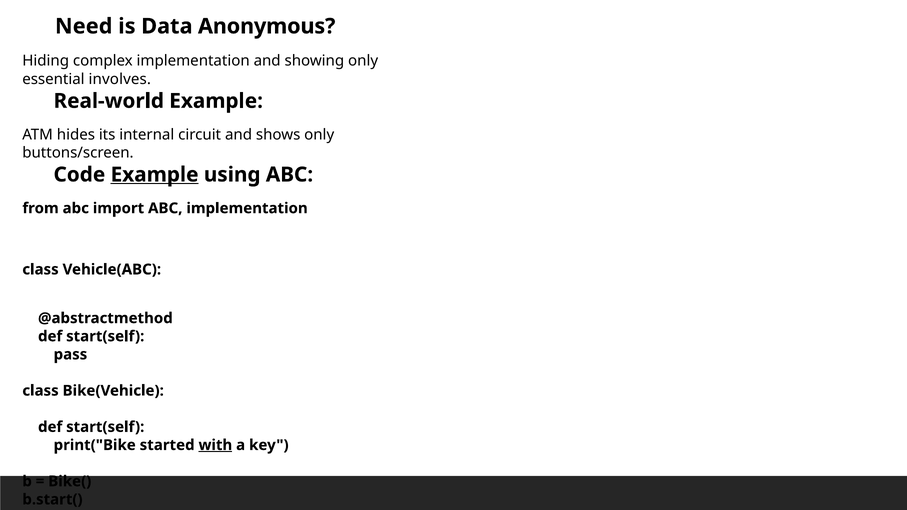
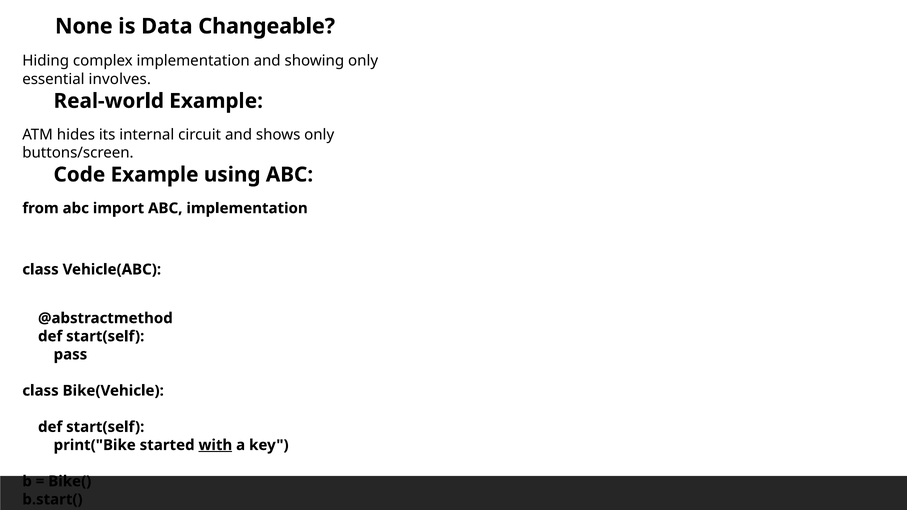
Need: Need -> None
Anonymous: Anonymous -> Changeable
Example at (155, 175) underline: present -> none
